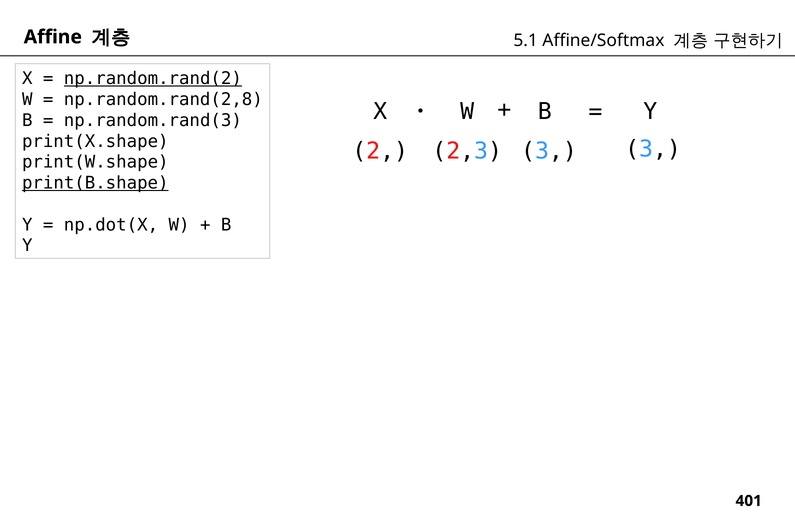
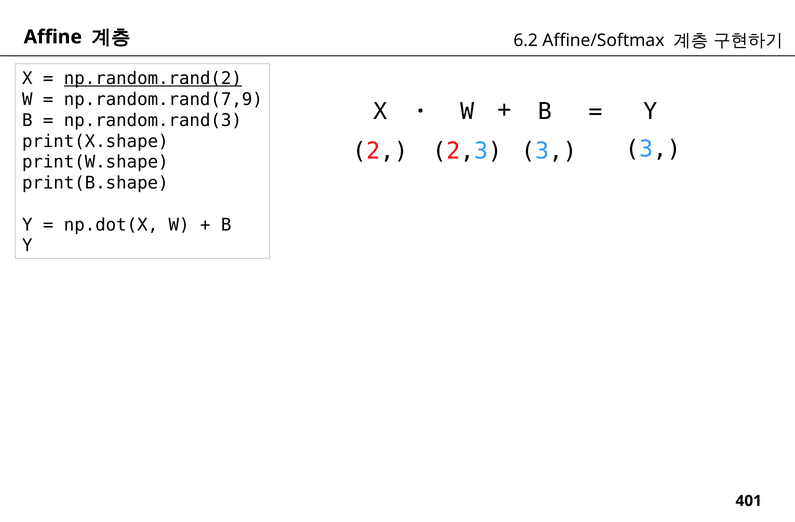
5.1: 5.1 -> 6.2
np.random.rand(2,8: np.random.rand(2,8 -> np.random.rand(7,9
print(B.shape underline: present -> none
